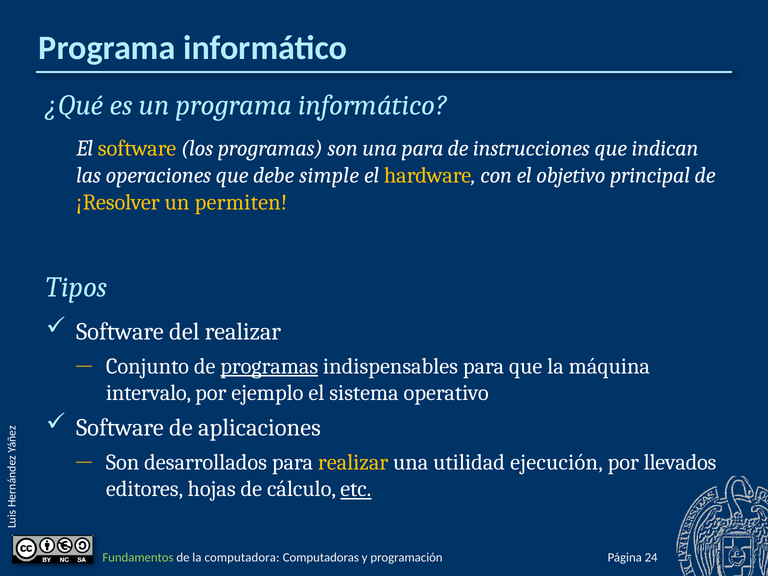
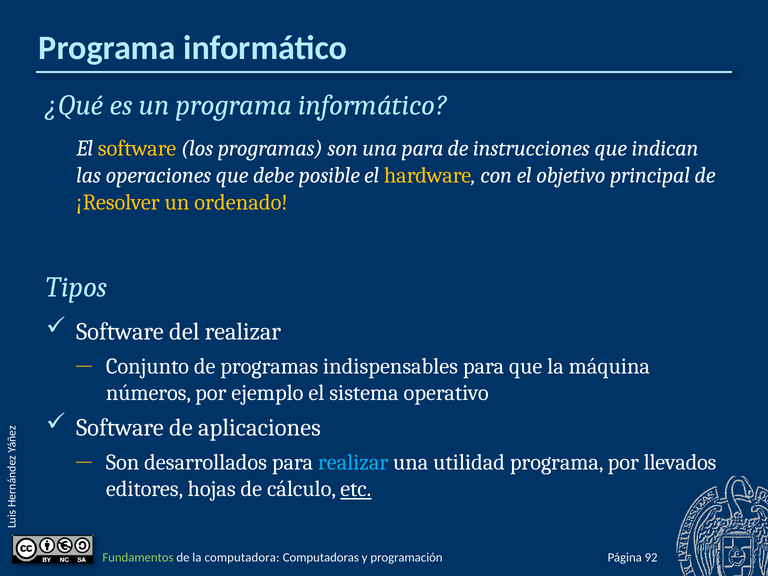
simple: simple -> posible
permiten: permiten -> ordenado
programas at (269, 366) underline: present -> none
intervalo: intervalo -> números
realizar at (353, 462) colour: yellow -> light blue
utilidad ejecución: ejecución -> programa
24: 24 -> 92
